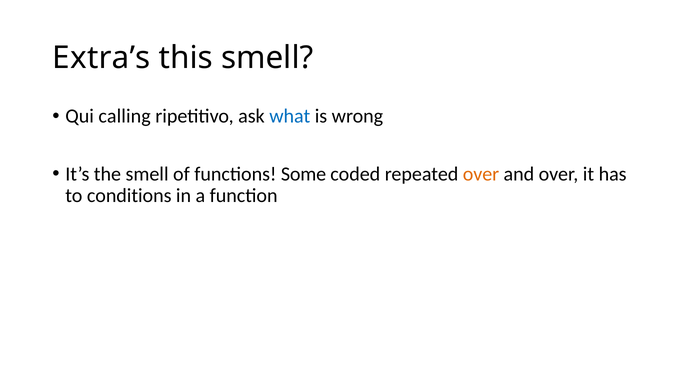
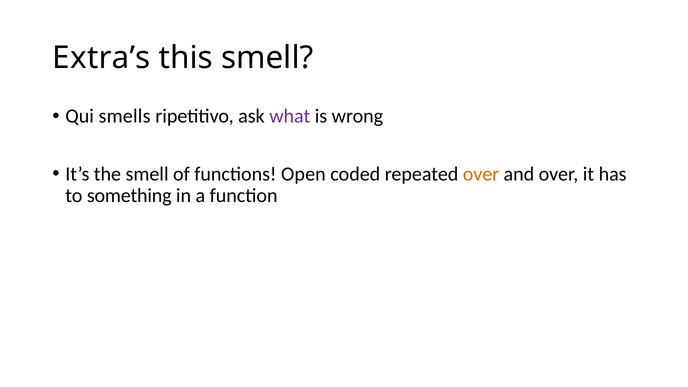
calling: calling -> smells
what colour: blue -> purple
Some: Some -> Open
conditions: conditions -> something
